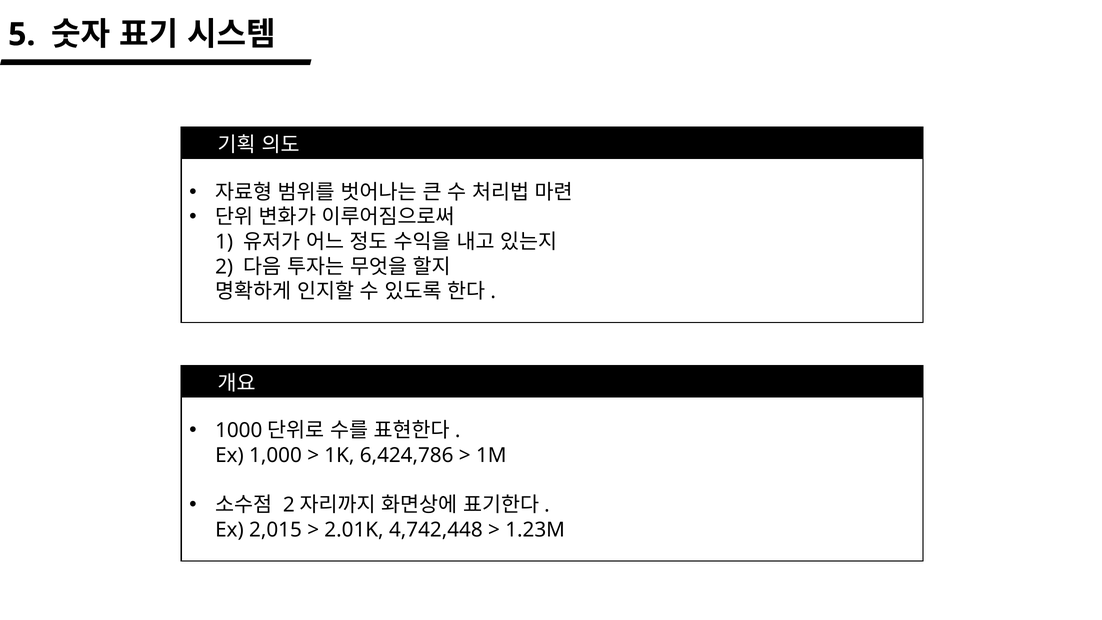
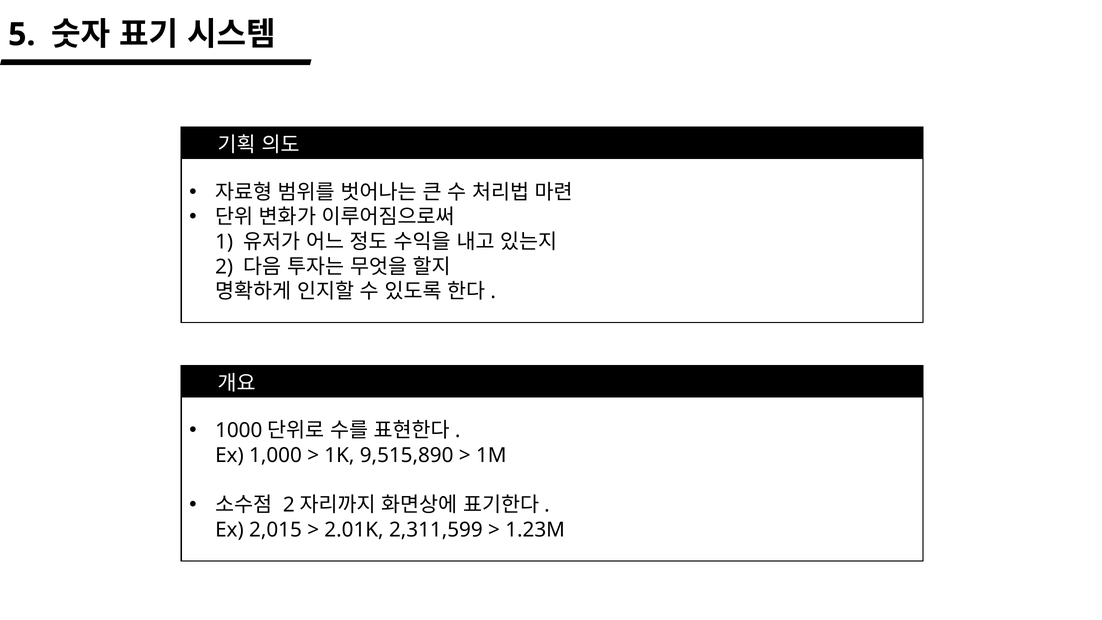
6,424,786: 6,424,786 -> 9,515,890
4,742,448: 4,742,448 -> 2,311,599
